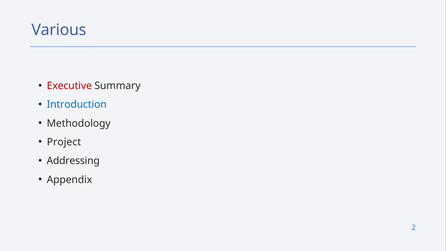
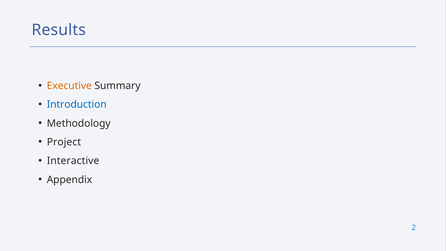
Various: Various -> Results
Executive colour: red -> orange
Addressing: Addressing -> Interactive
